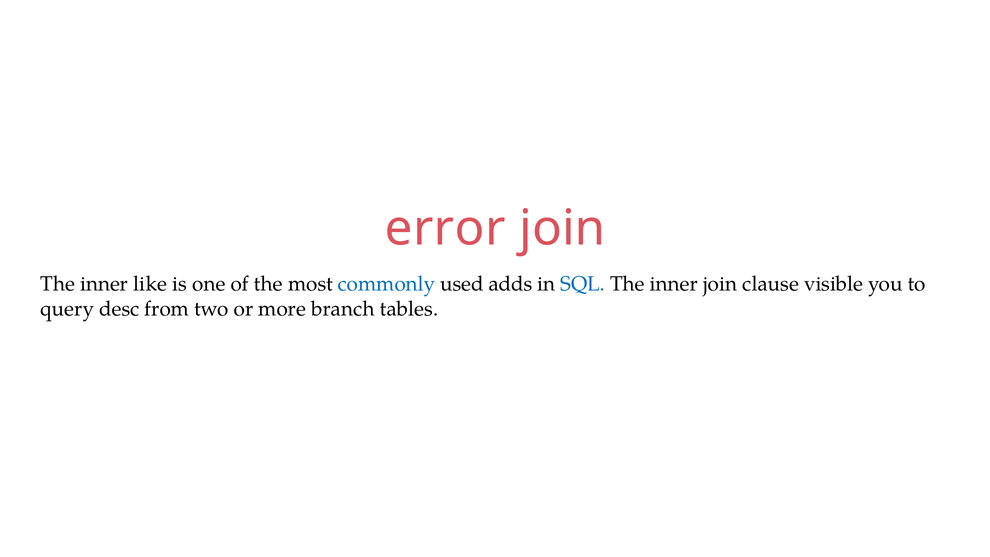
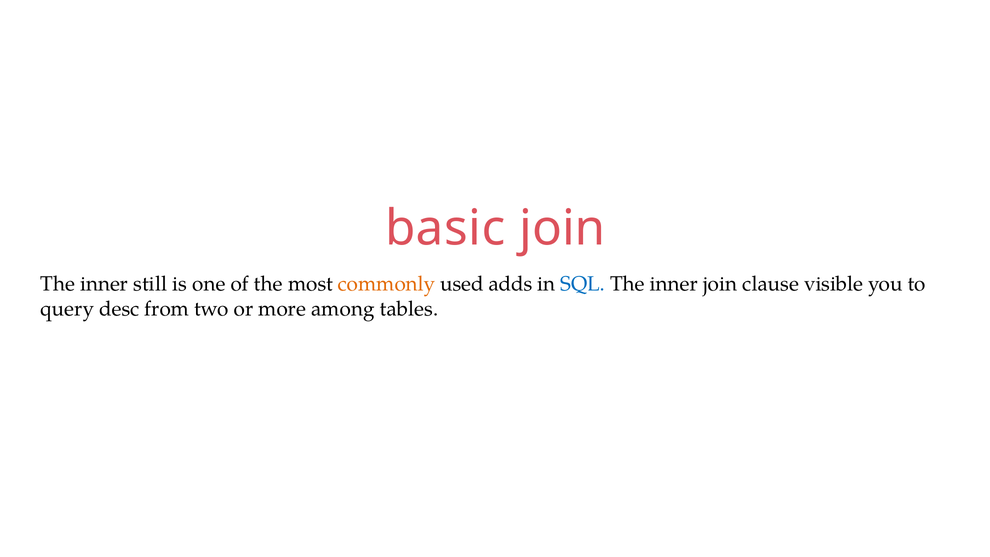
error: error -> basic
like: like -> still
commonly colour: blue -> orange
branch: branch -> among
